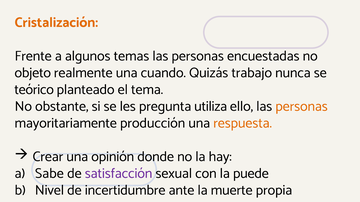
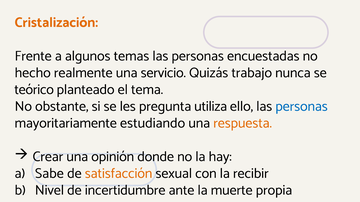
objeto: objeto -> hecho
cuando: cuando -> servicio
personas at (302, 106) colour: orange -> blue
producción: producción -> estudiando
satisfacción colour: purple -> orange
puede: puede -> recibir
